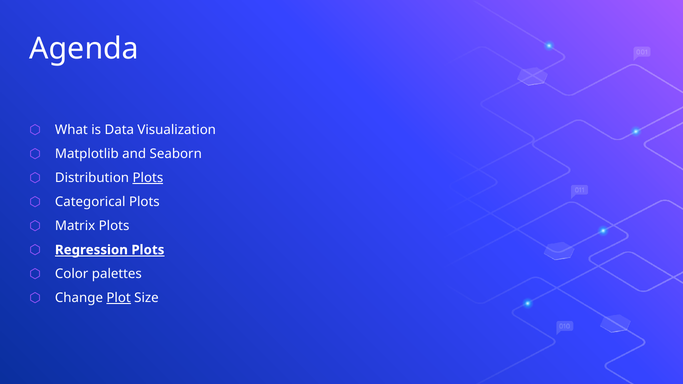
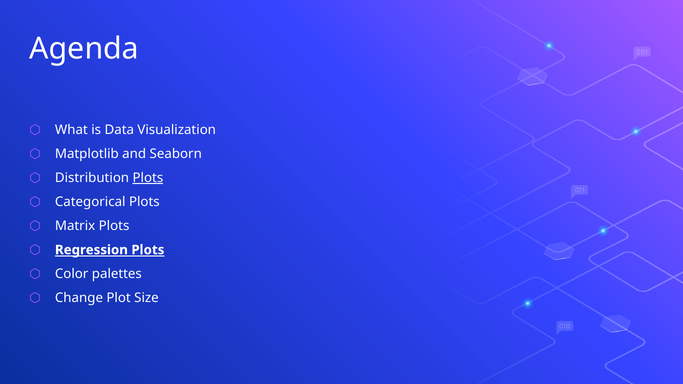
Plot underline: present -> none
